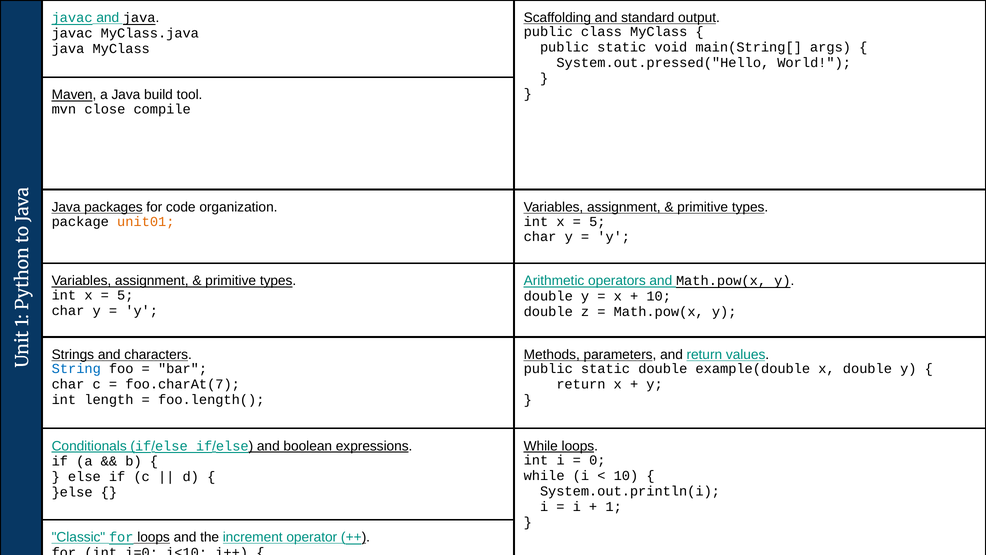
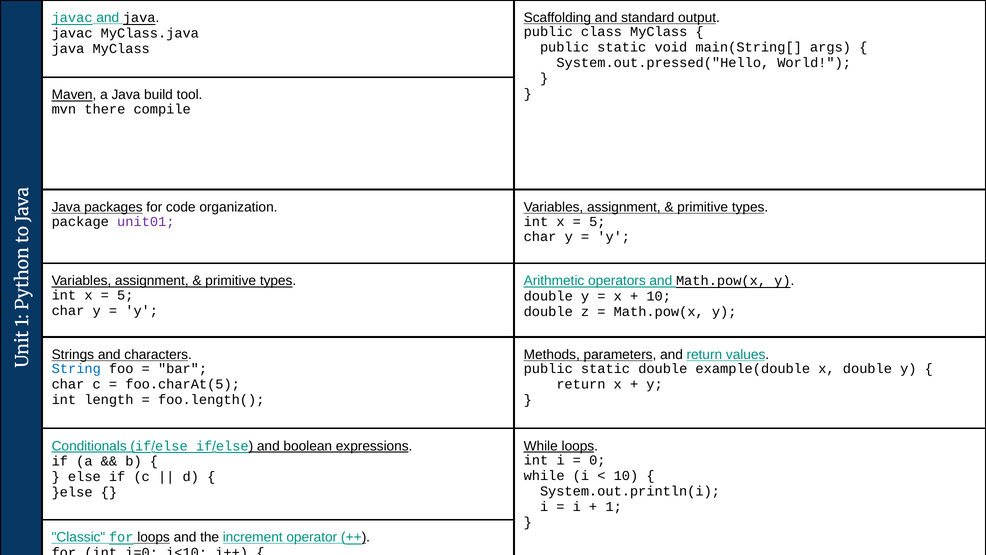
close: close -> there
unit01 colour: orange -> purple
foo.charAt(7: foo.charAt(7 -> foo.charAt(5
